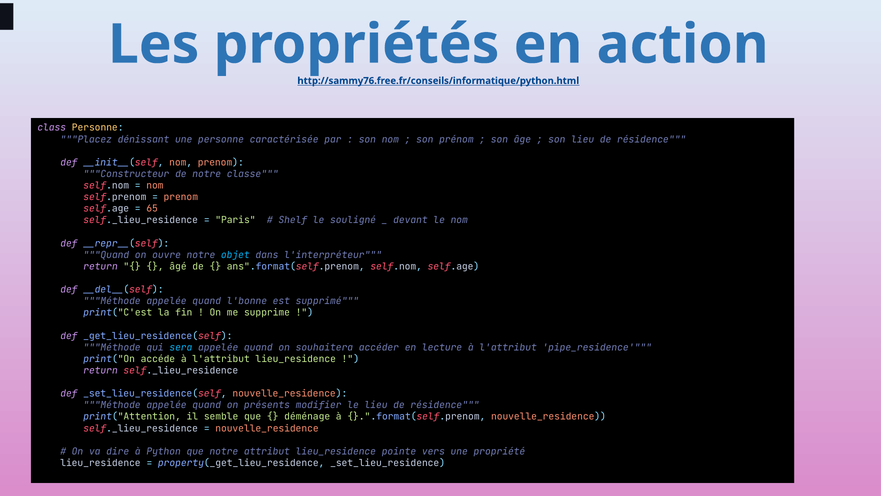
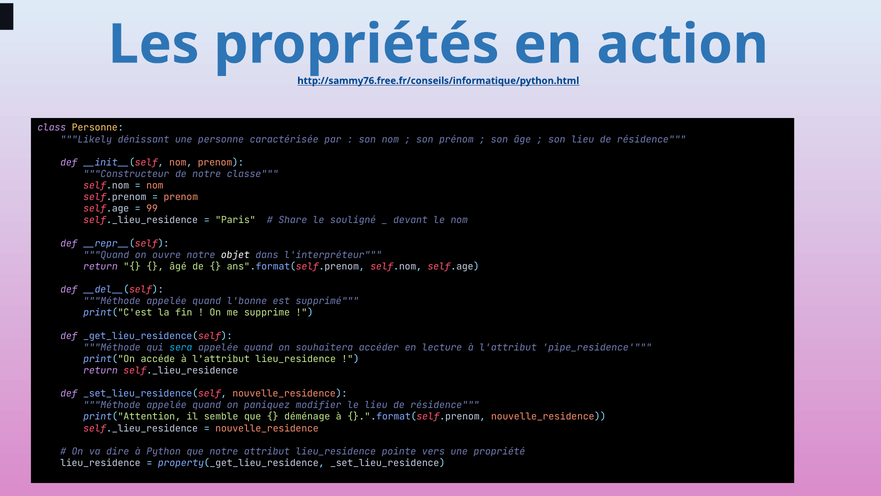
Placez: Placez -> Likely
65: 65 -> 99
Shelf: Shelf -> Share
objet colour: light blue -> white
présents: présents -> paniquez
